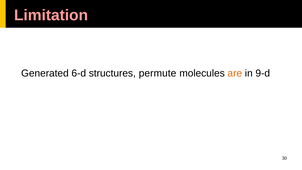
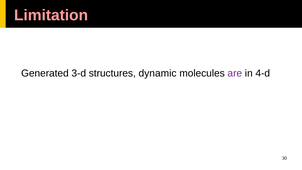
6-d: 6-d -> 3-d
permute: permute -> dynamic
are colour: orange -> purple
9-d: 9-d -> 4-d
